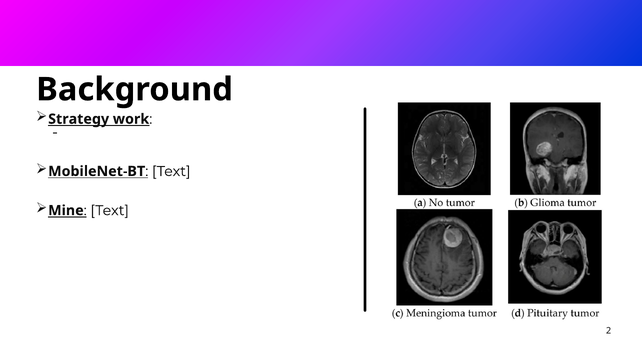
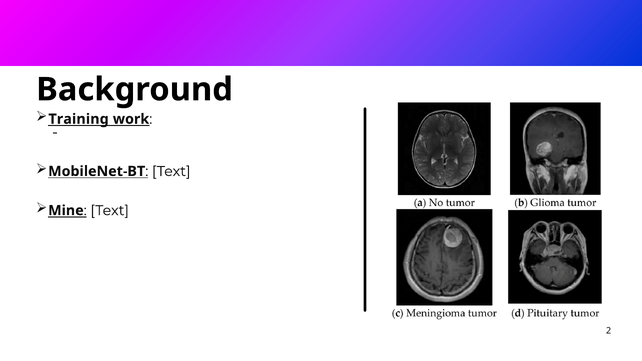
Strategy: Strategy -> Training
